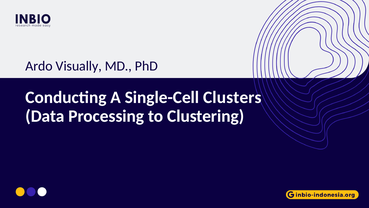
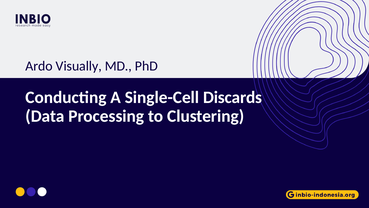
Clusters: Clusters -> Discards
